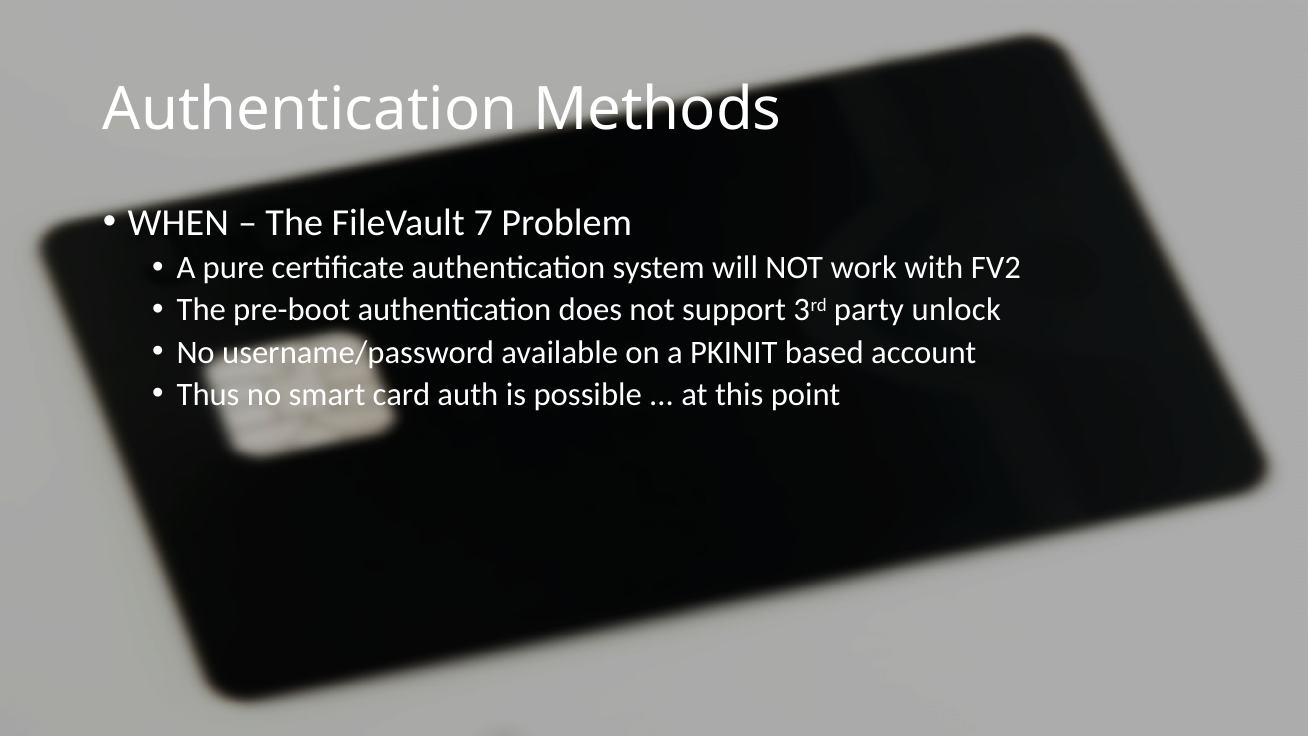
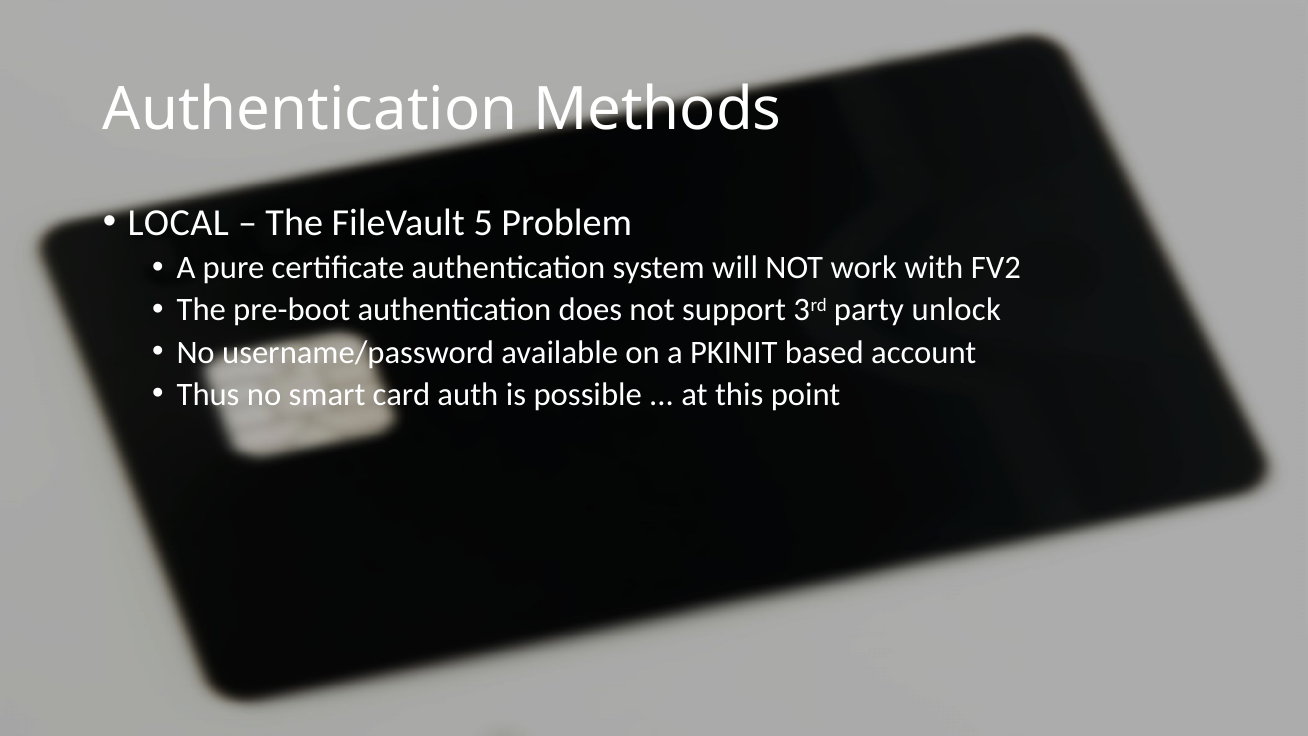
WHEN: WHEN -> LOCAL
7: 7 -> 5
